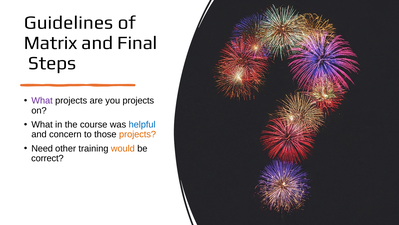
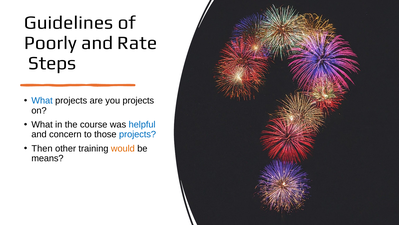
Matrix: Matrix -> Poorly
Final: Final -> Rate
What at (42, 100) colour: purple -> blue
projects at (138, 134) colour: orange -> blue
Need: Need -> Then
correct: correct -> means
